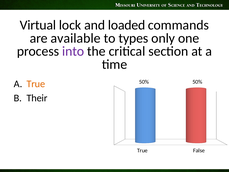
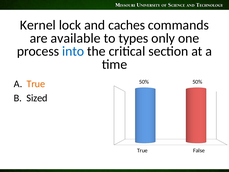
Virtual: Virtual -> Kernel
loaded: loaded -> caches
into colour: purple -> blue
Their: Their -> Sized
